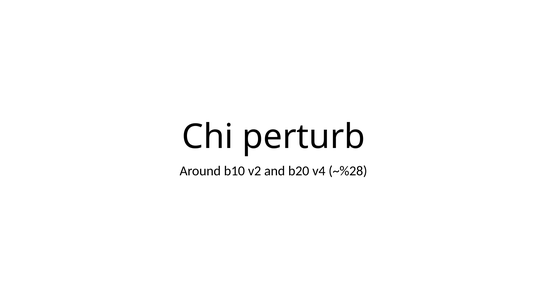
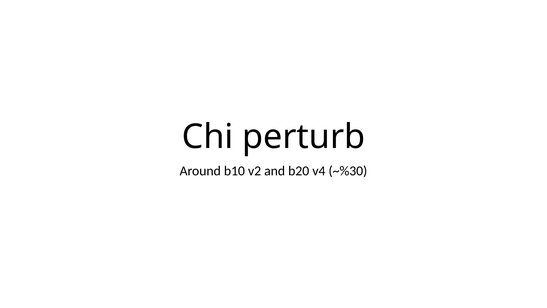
~%28: ~%28 -> ~%30
